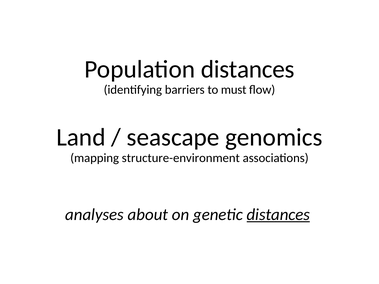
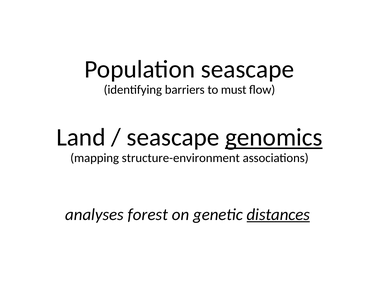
Population distances: distances -> seascape
genomics underline: none -> present
about: about -> forest
